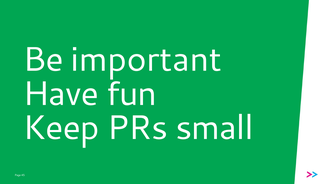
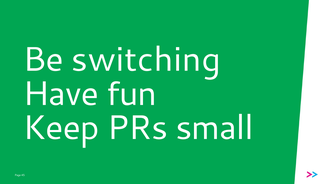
important: important -> switching
